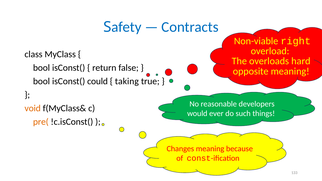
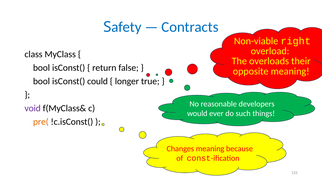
hard: hard -> their
taking: taking -> longer
void colour: orange -> purple
